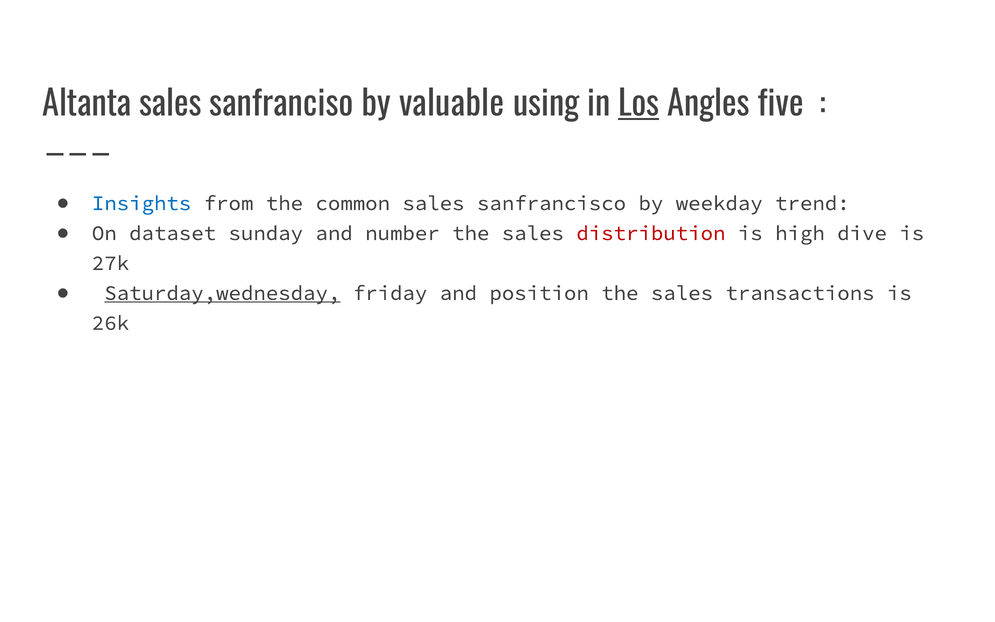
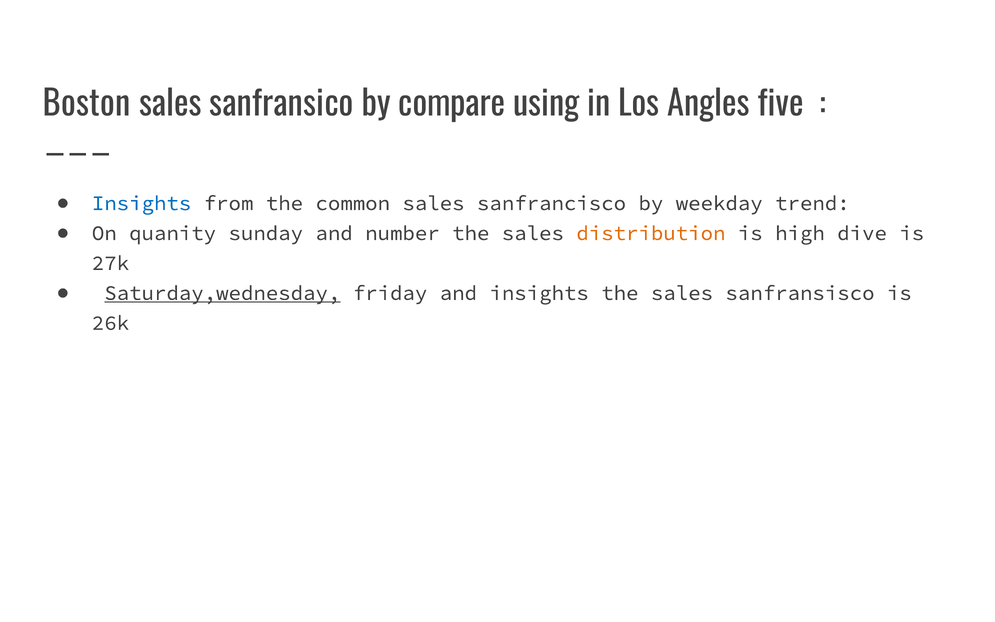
Altanta: Altanta -> Boston
sanfranciso: sanfranciso -> sanfransico
valuable: valuable -> compare
Los underline: present -> none
dataset: dataset -> quanity
distribution colour: red -> orange
and position: position -> insights
transactions: transactions -> sanfransisco
